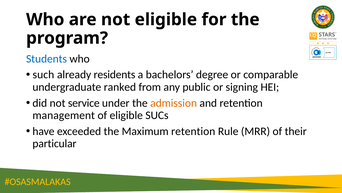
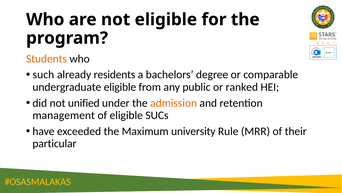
Students colour: blue -> orange
undergraduate ranked: ranked -> eligible
signing: signing -> ranked
service: service -> unified
Maximum retention: retention -> university
